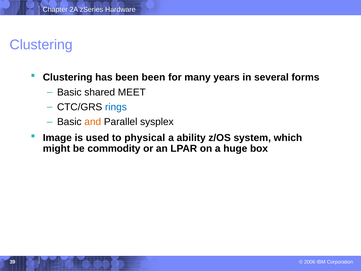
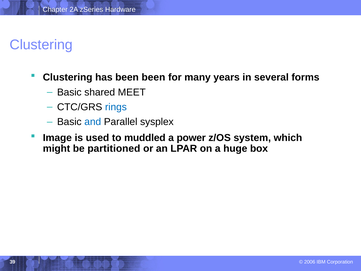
and colour: orange -> blue
physical: physical -> muddled
ability: ability -> power
commodity: commodity -> partitioned
